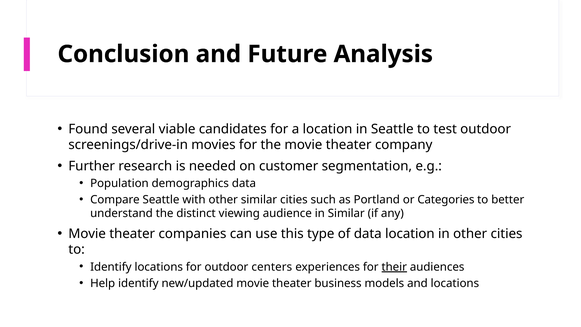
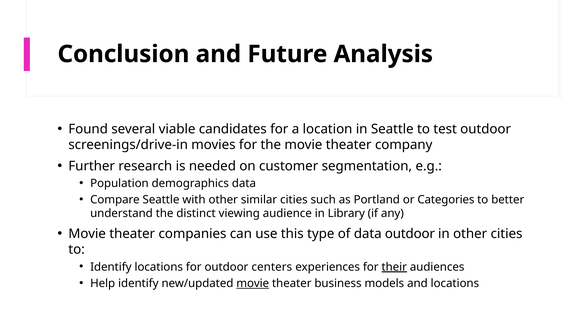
in Similar: Similar -> Library
data location: location -> outdoor
movie at (253, 283) underline: none -> present
